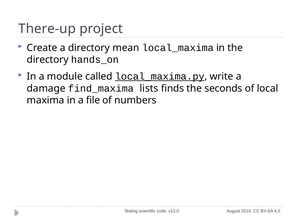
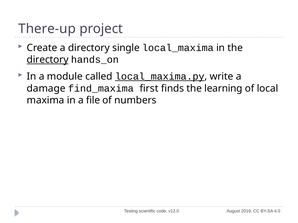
mean: mean -> single
directory at (48, 60) underline: none -> present
lists: lists -> first
seconds: seconds -> learning
